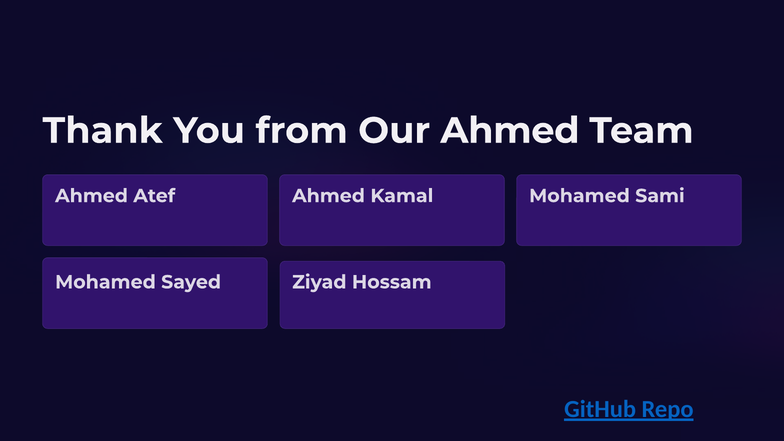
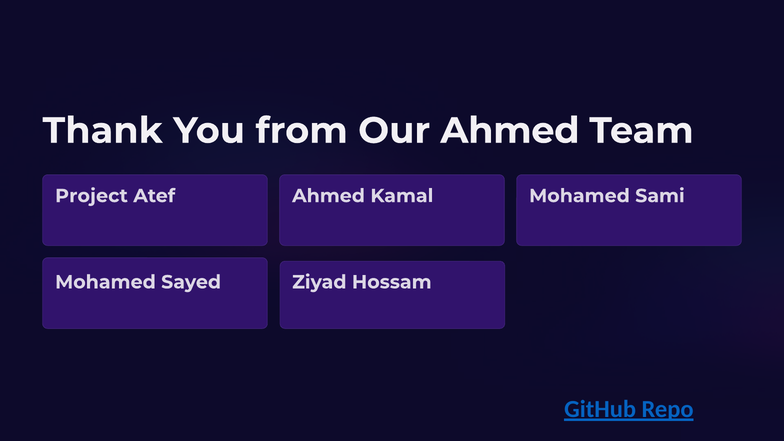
Ahmed at (92, 196): Ahmed -> Project
